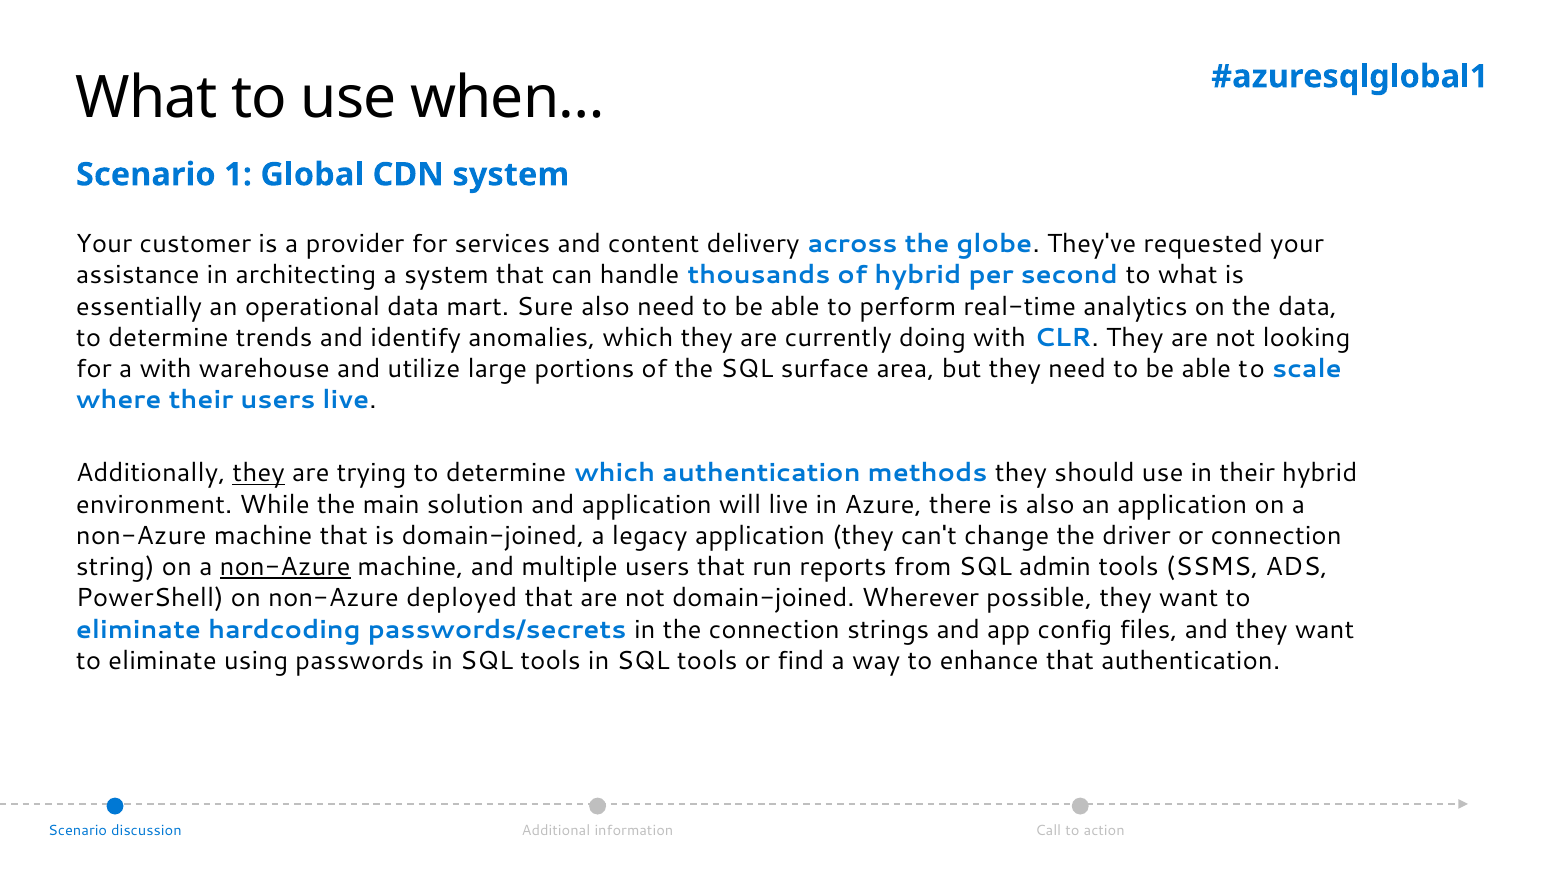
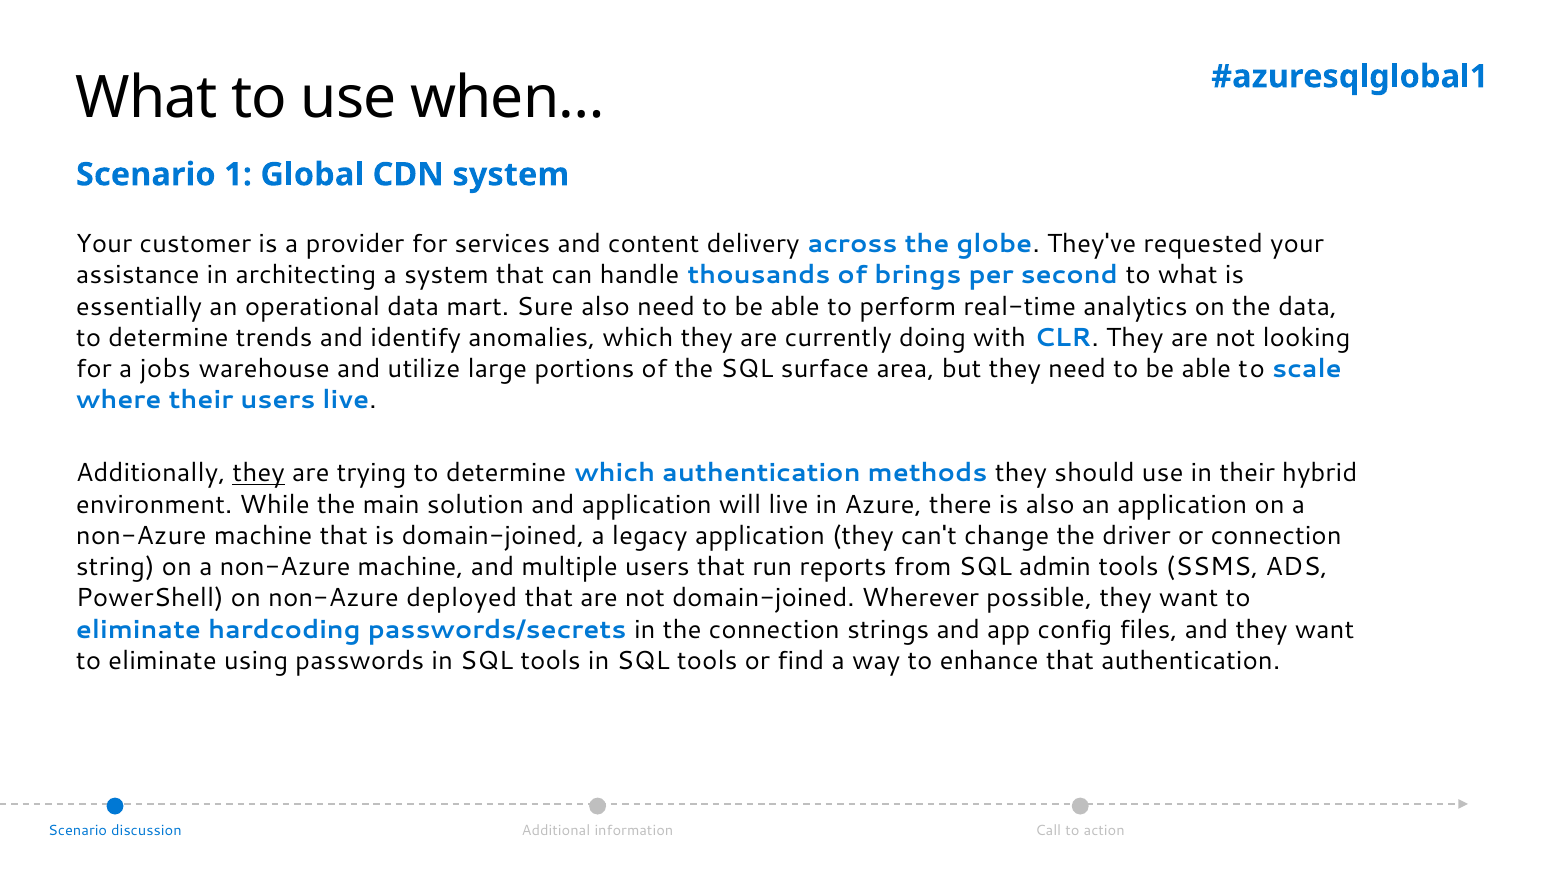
of hybrid: hybrid -> brings
a with: with -> jobs
non-Azure at (285, 567) underline: present -> none
